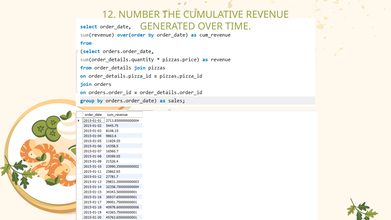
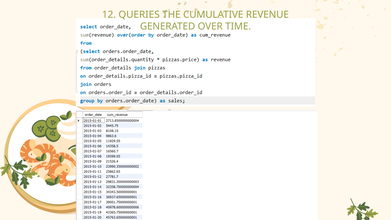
NUMBER: NUMBER -> QUERIES
